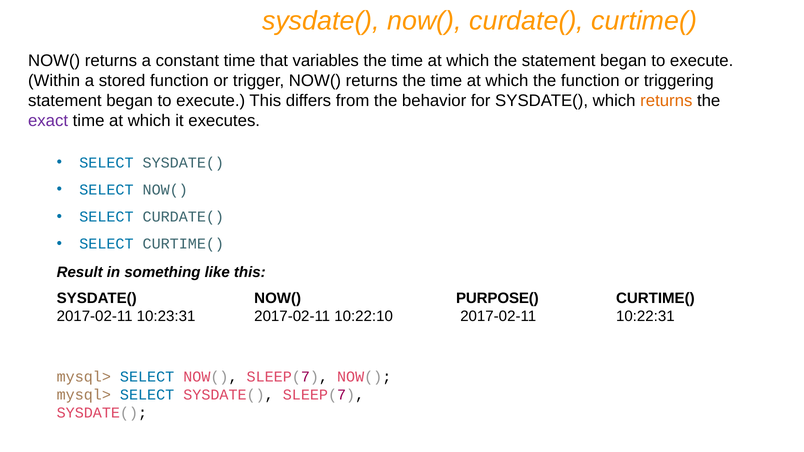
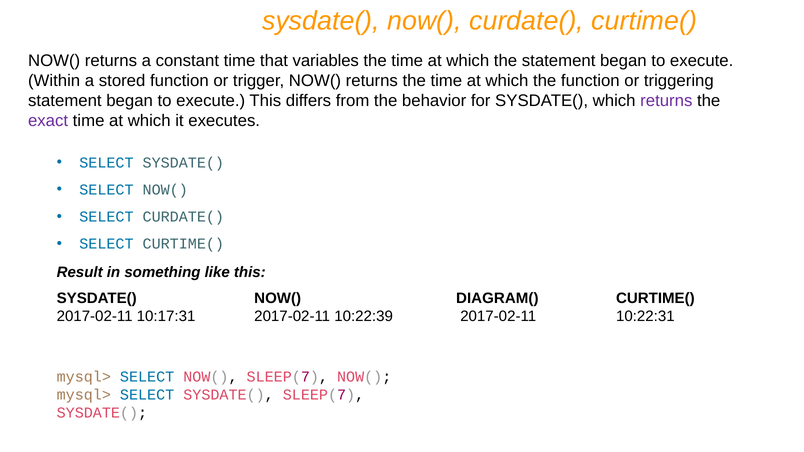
returns at (666, 101) colour: orange -> purple
PURPOSE(: PURPOSE( -> DIAGRAM(
10:23:31: 10:23:31 -> 10:17:31
10:22:10: 10:22:10 -> 10:22:39
